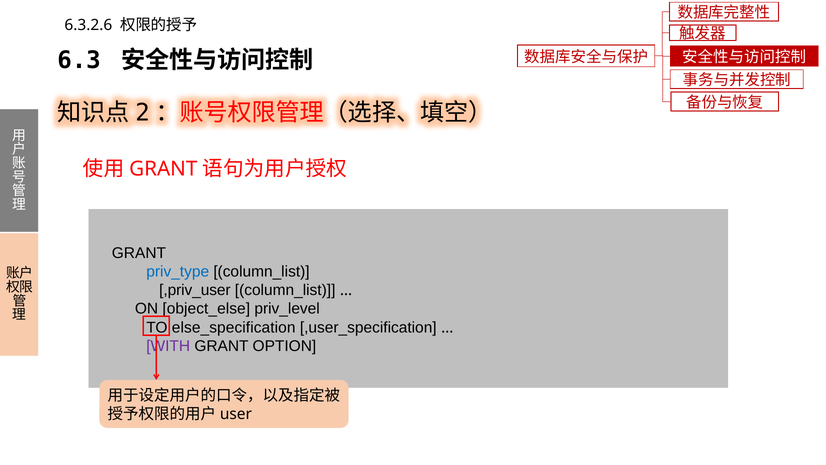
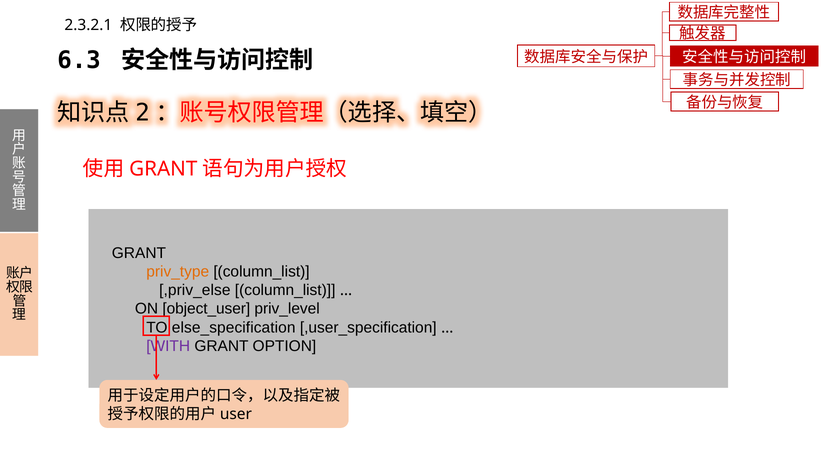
6.3.2.6: 6.3.2.6 -> 2.3.2.1
priv_type colour: blue -> orange
,priv_user: ,priv_user -> ,priv_else
object_else: object_else -> object_user
